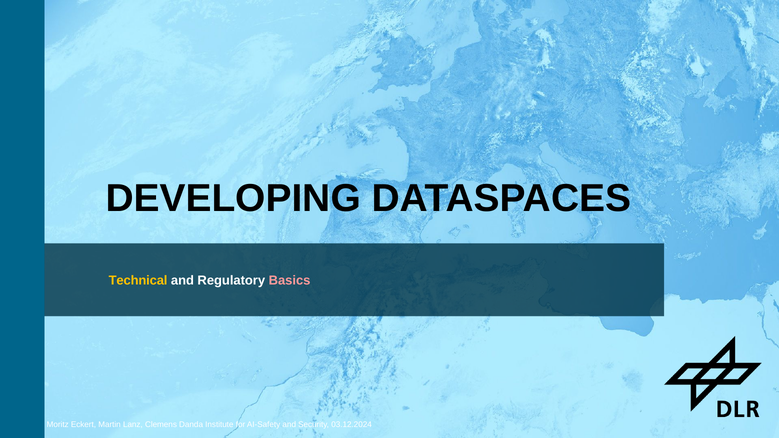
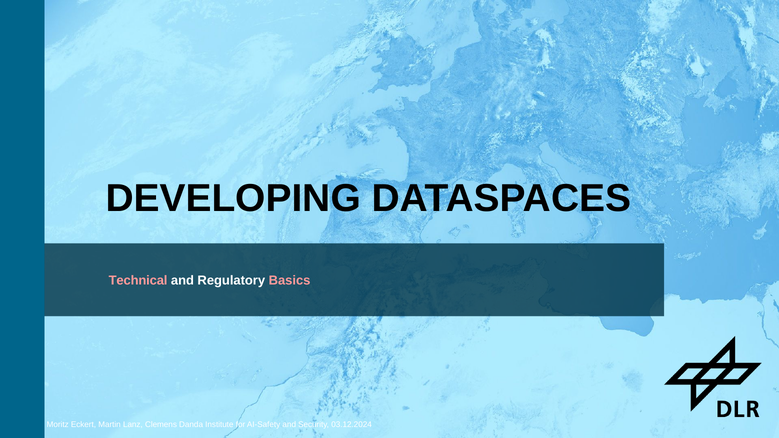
Technical colour: yellow -> pink
